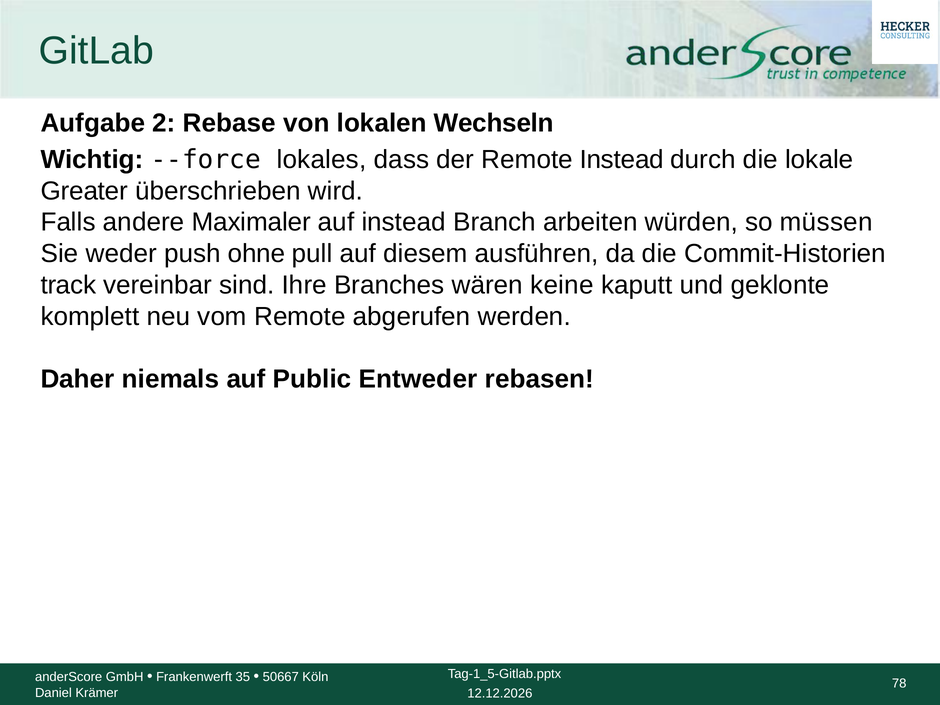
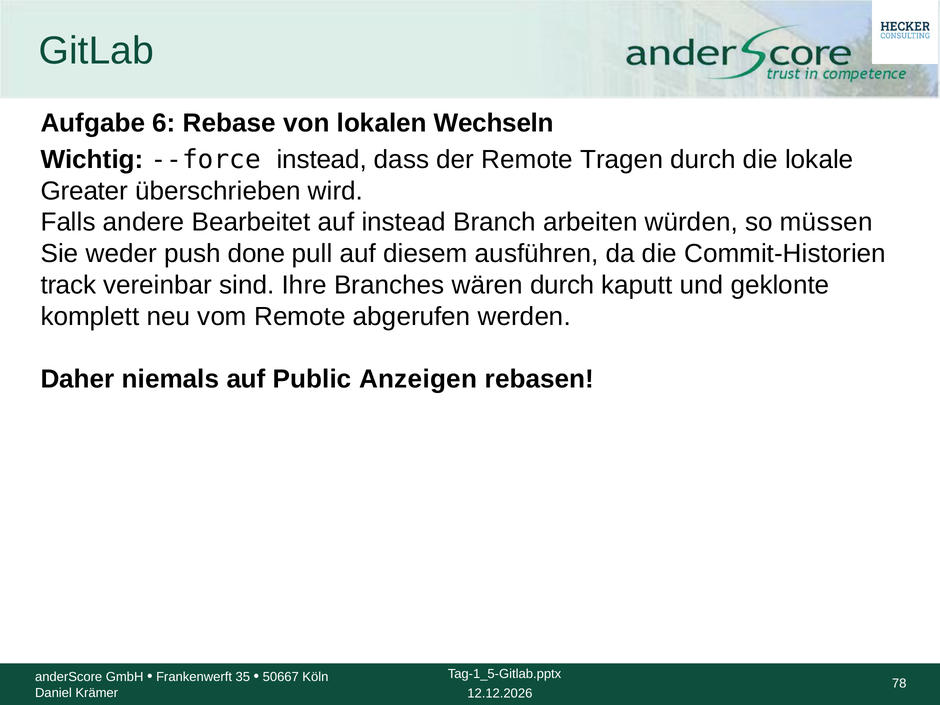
2: 2 -> 6
--force lokales: lokales -> instead
Remote Instead: Instead -> Tragen
Maximaler: Maximaler -> Bearbeitet
ohne: ohne -> done
wären keine: keine -> durch
Entweder: Entweder -> Anzeigen
